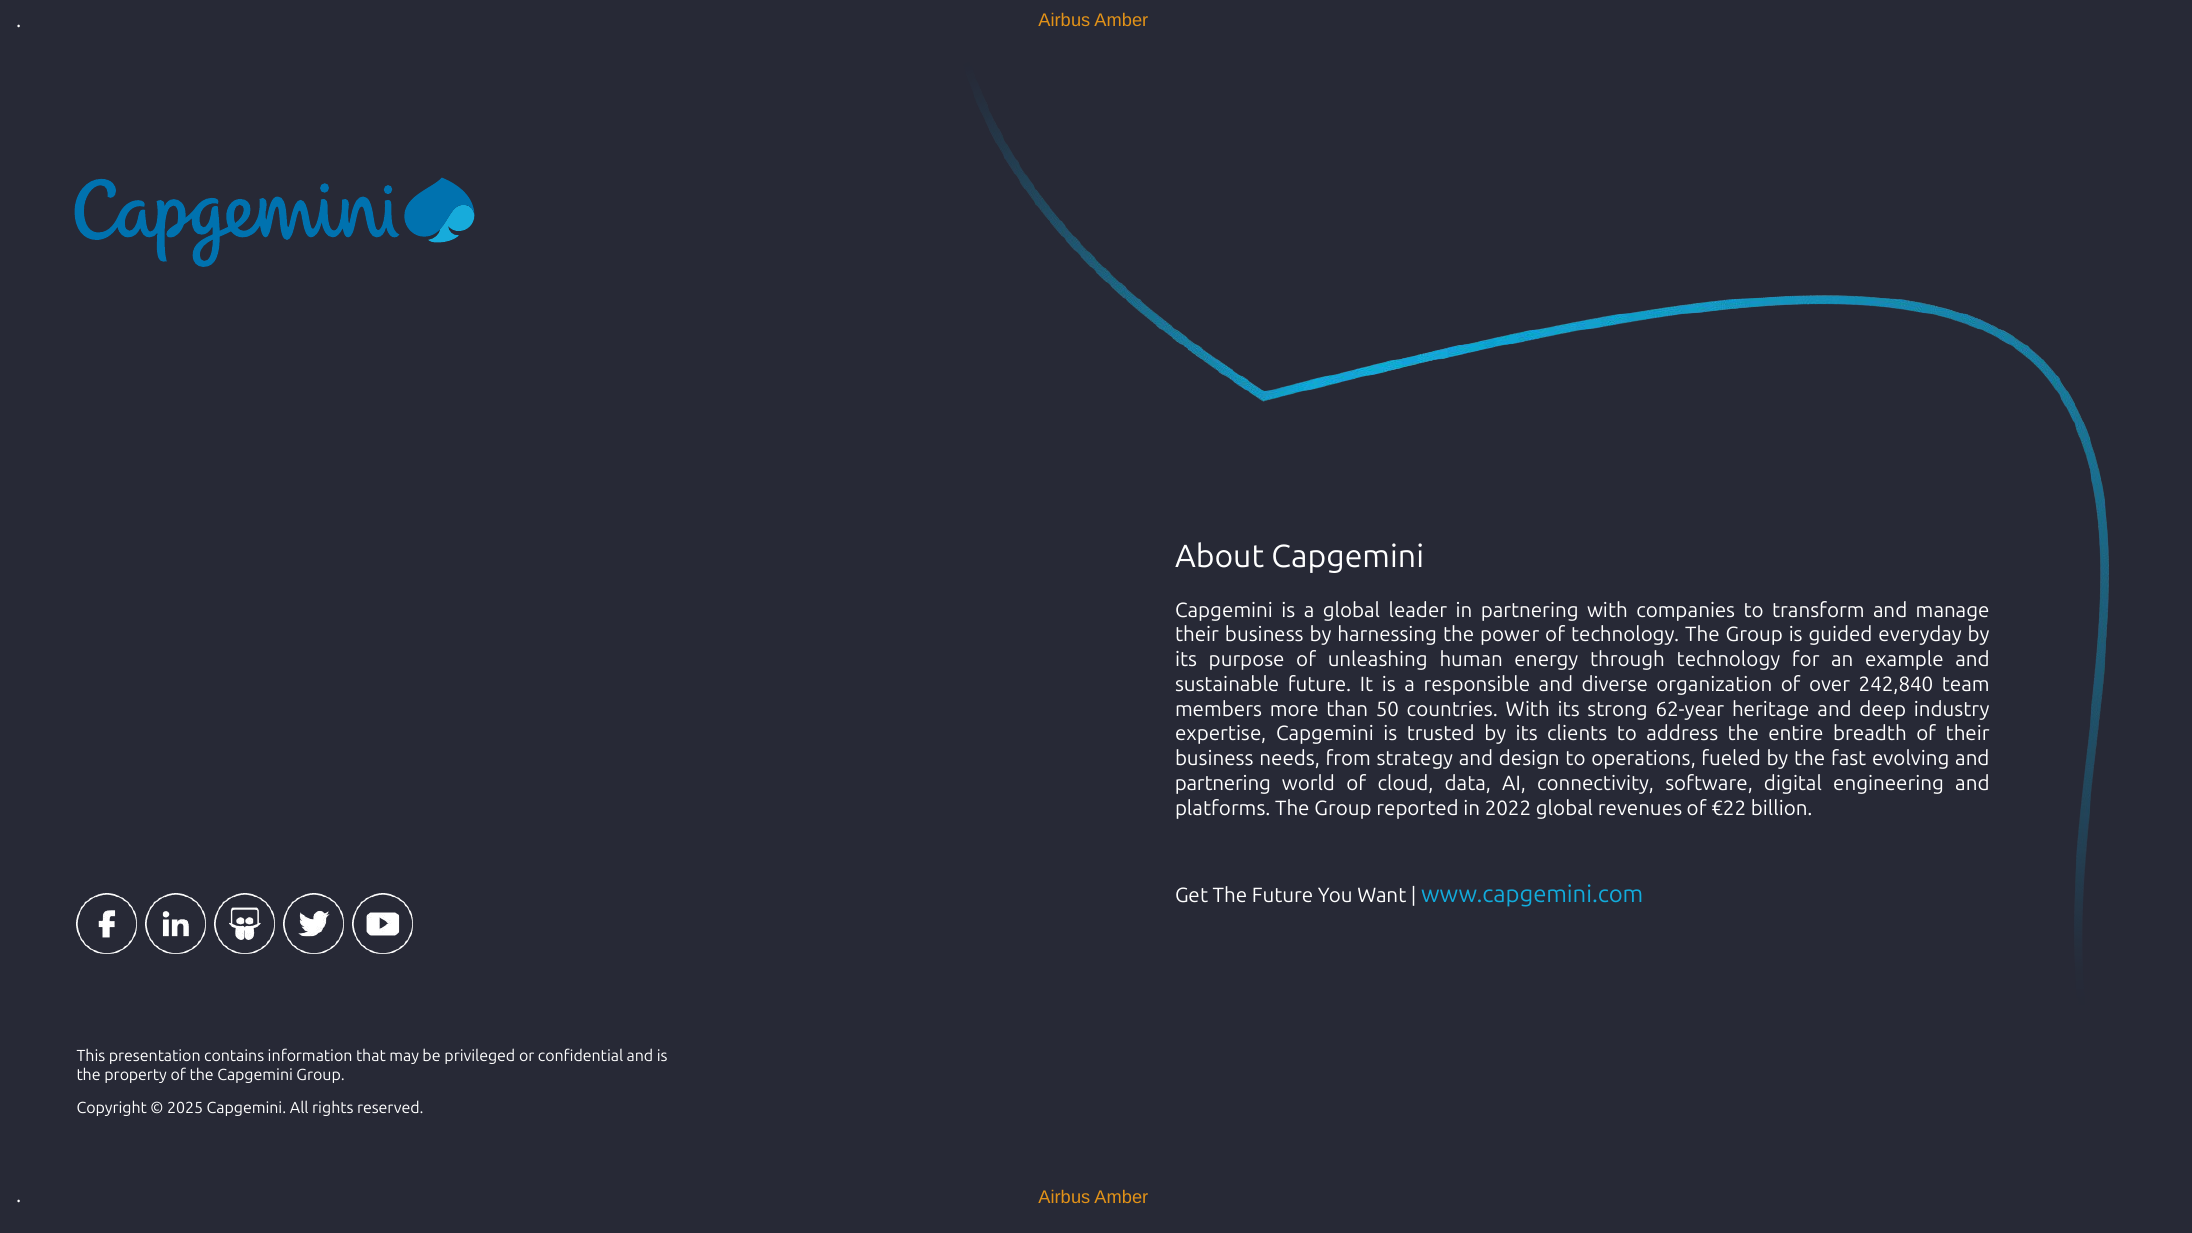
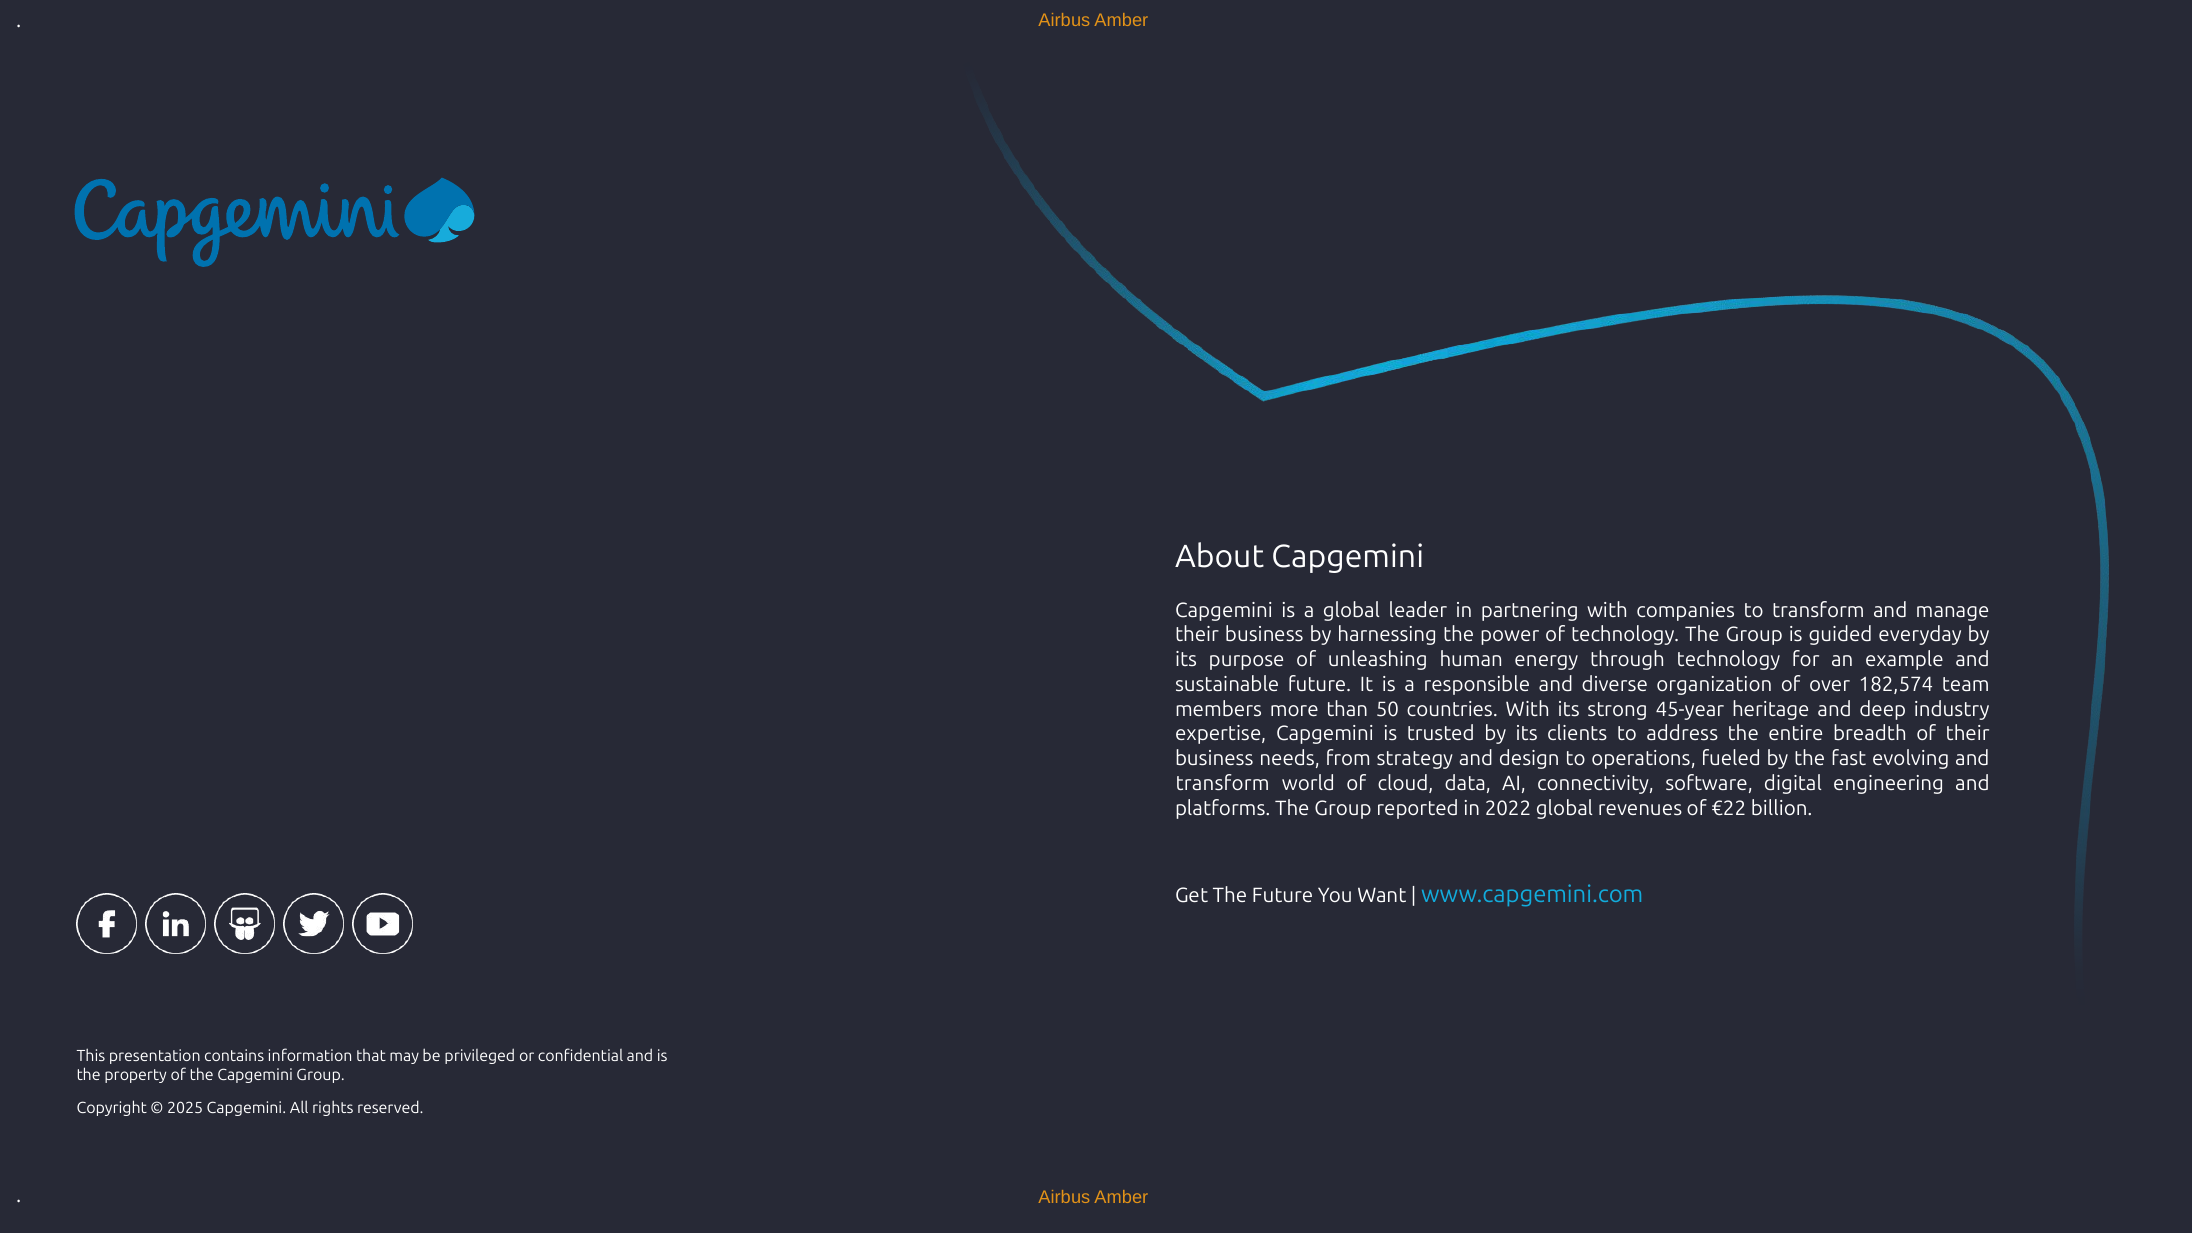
242,840: 242,840 -> 182,574
62-year: 62-year -> 45-year
partnering at (1223, 783): partnering -> transform
